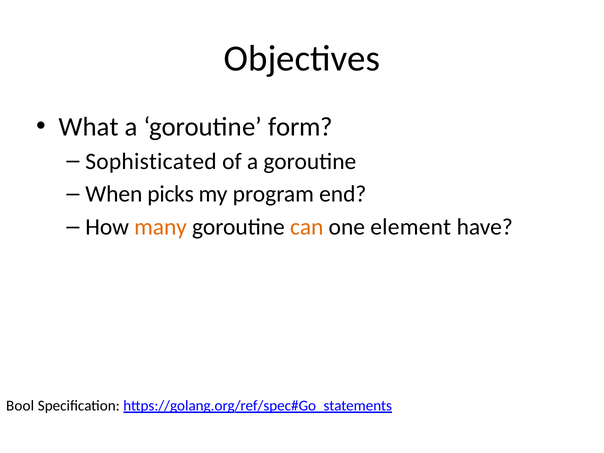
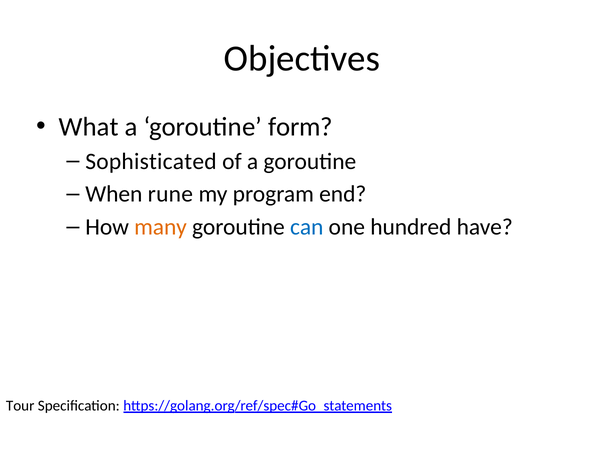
picks: picks -> rune
can colour: orange -> blue
element: element -> hundred
Bool: Bool -> Tour
